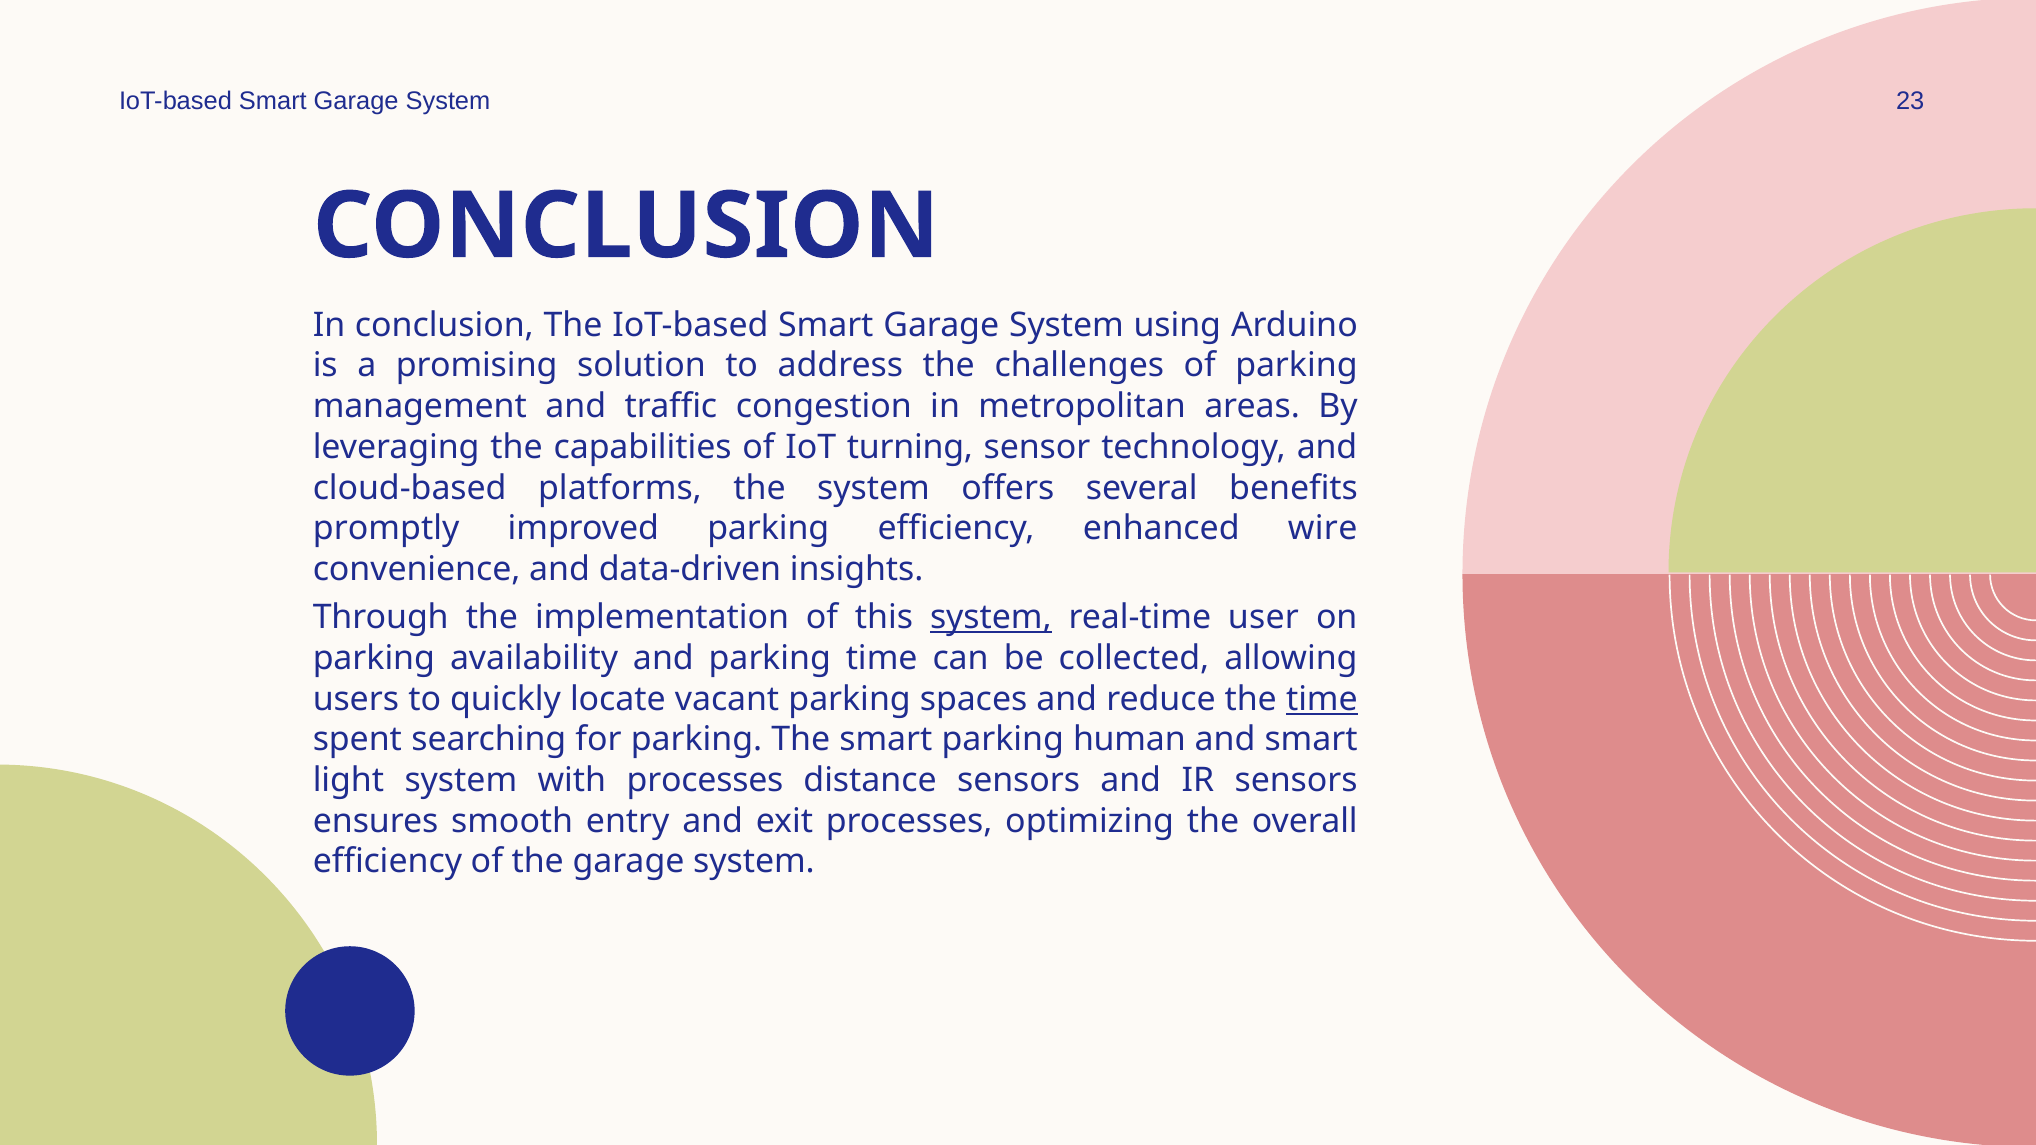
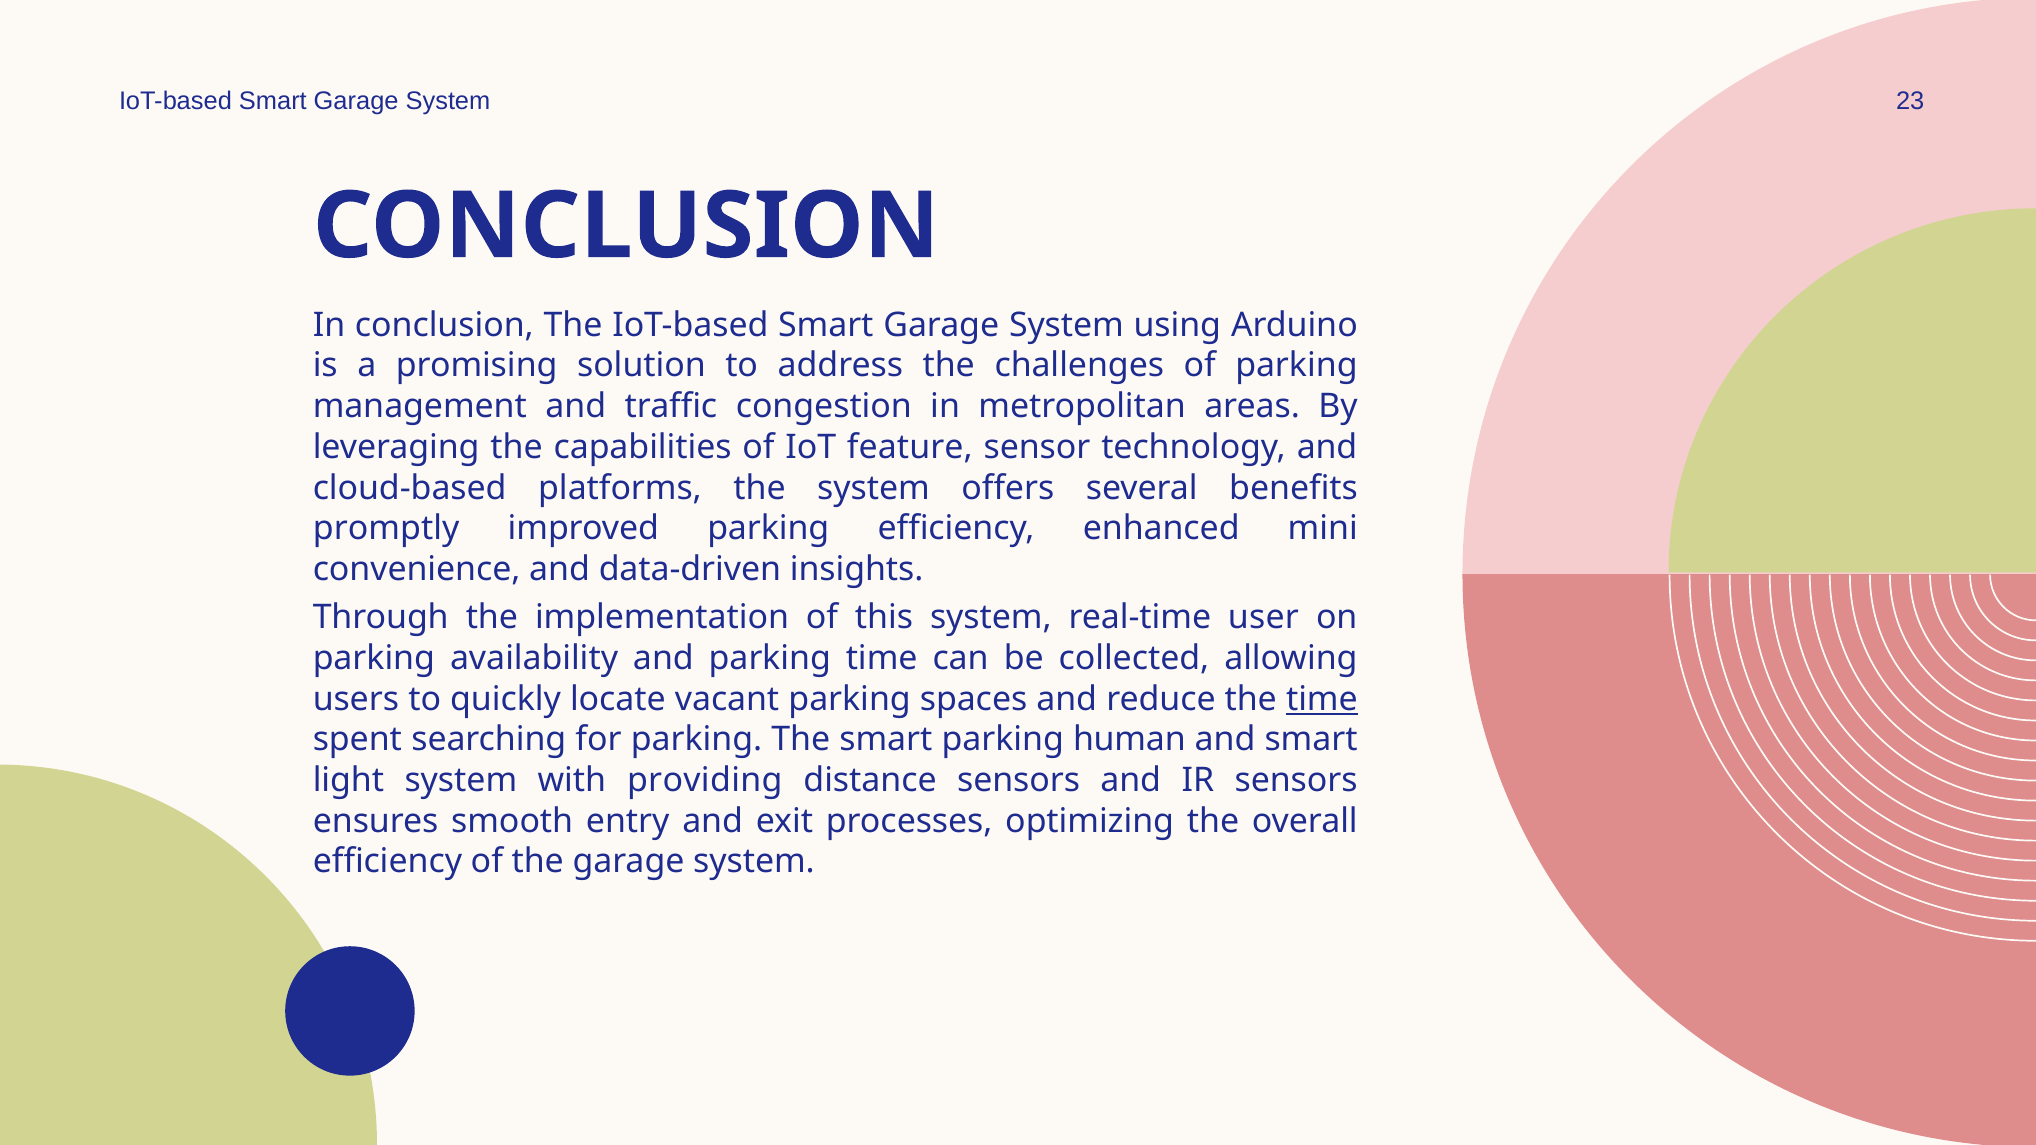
turning: turning -> feature
wire: wire -> mini
system at (991, 618) underline: present -> none
with processes: processes -> providing
